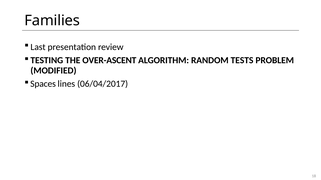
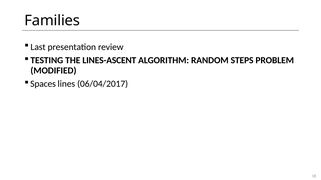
OVER-ASCENT: OVER-ASCENT -> LINES-ASCENT
TESTS: TESTS -> STEPS
